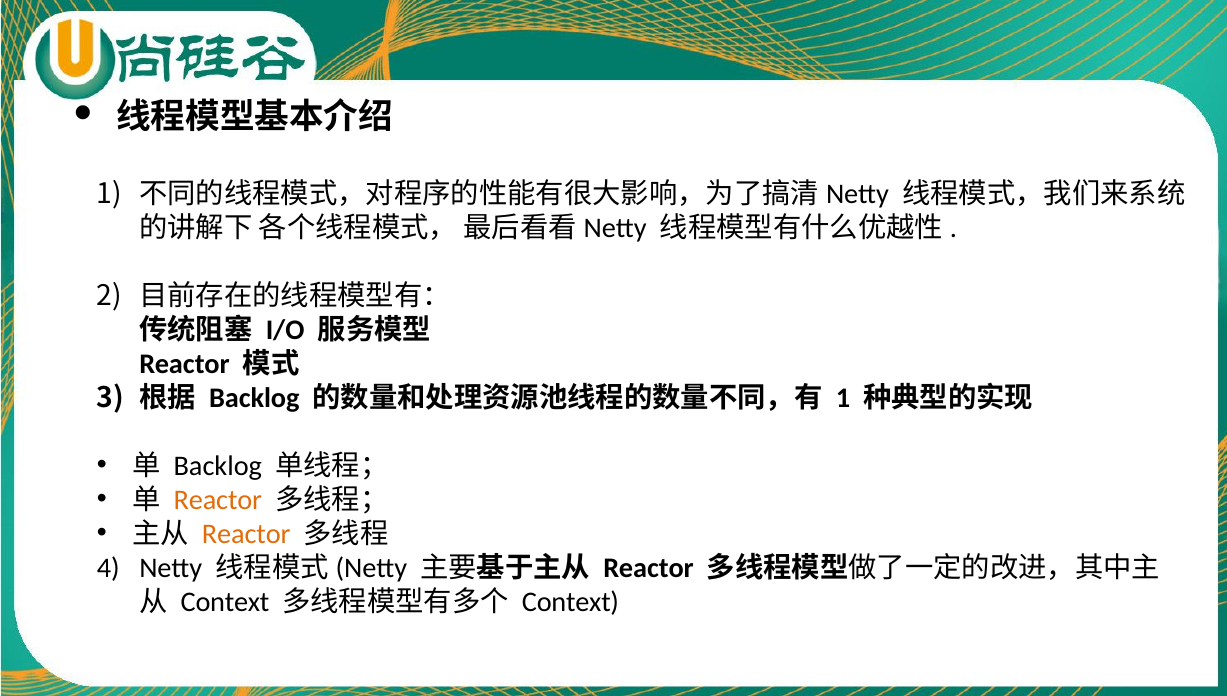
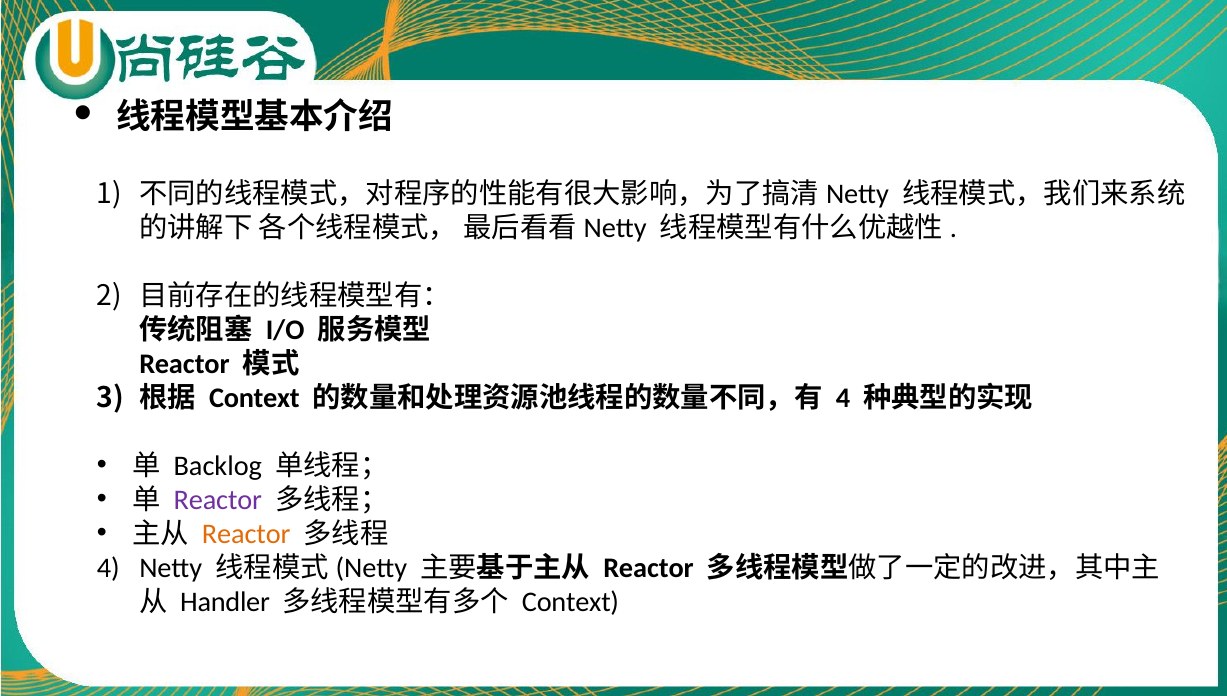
Backlog at (254, 398): Backlog -> Context
1 at (843, 398): 1 -> 4
Reactor at (218, 500) colour: orange -> purple
Context at (225, 602): Context -> Handler
